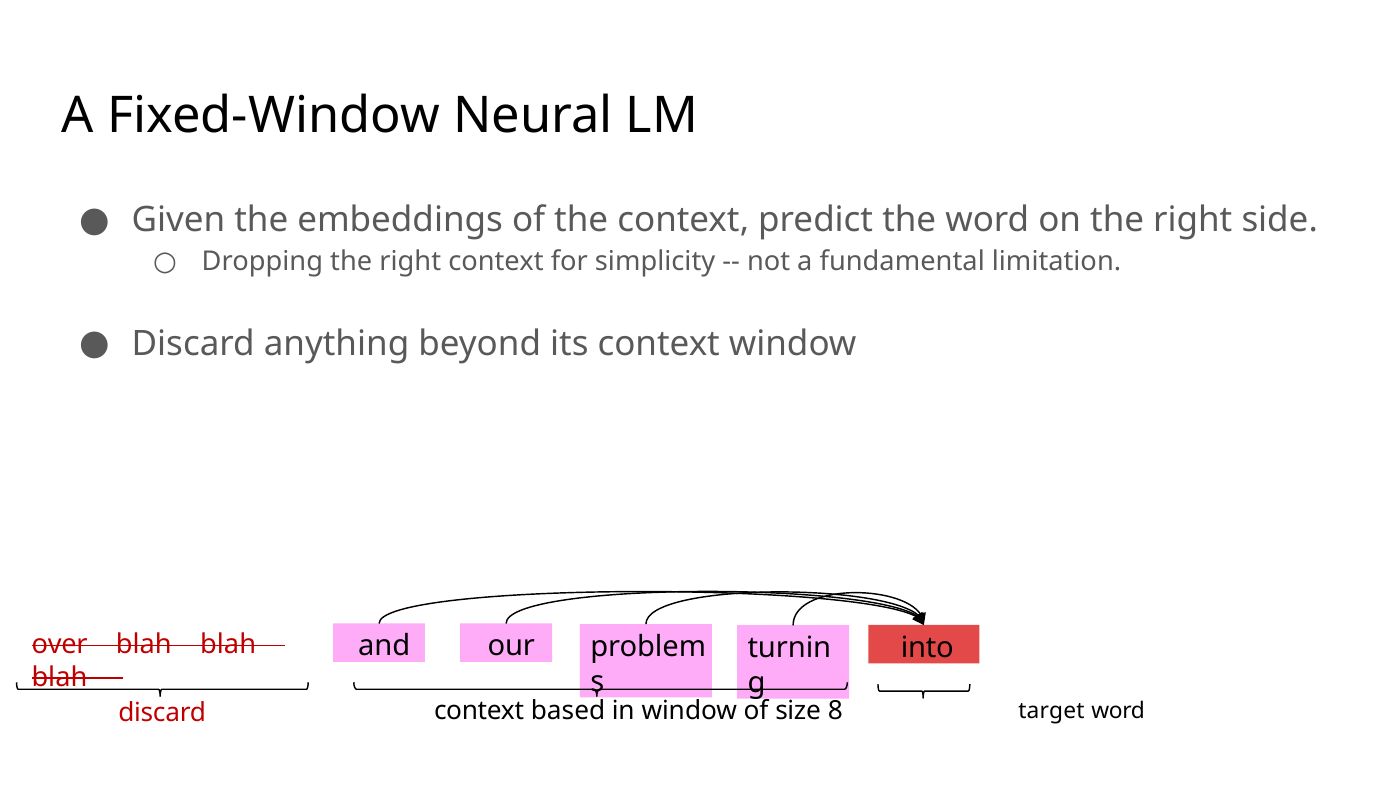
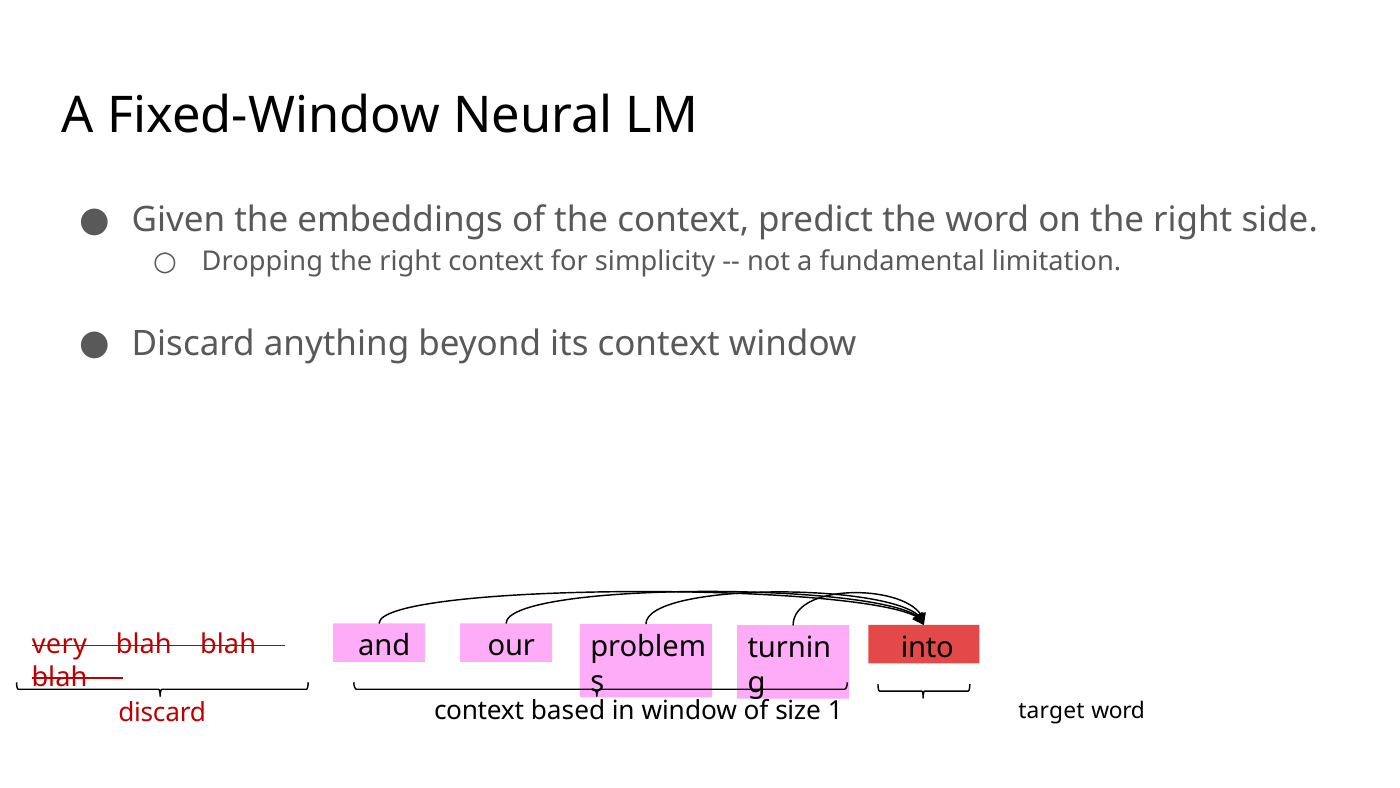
over: over -> very
8: 8 -> 1
